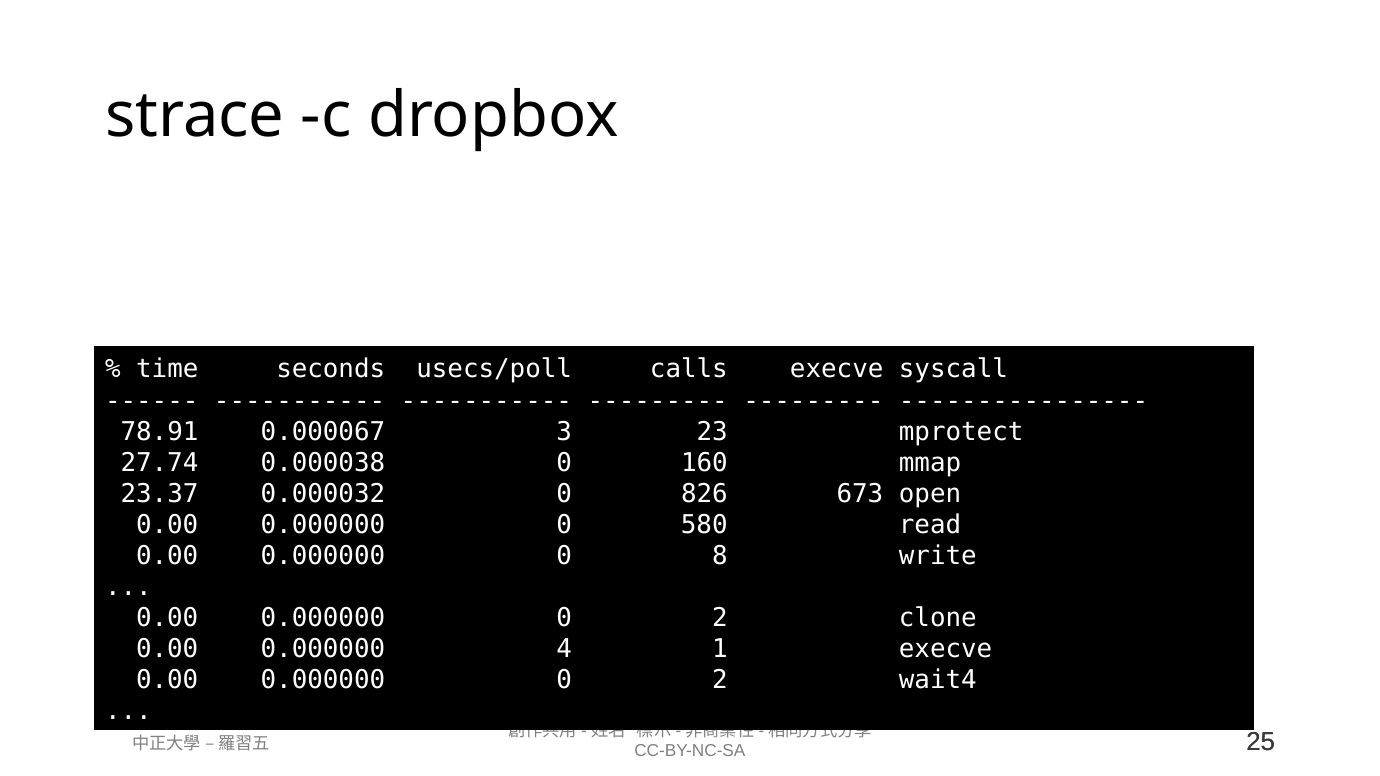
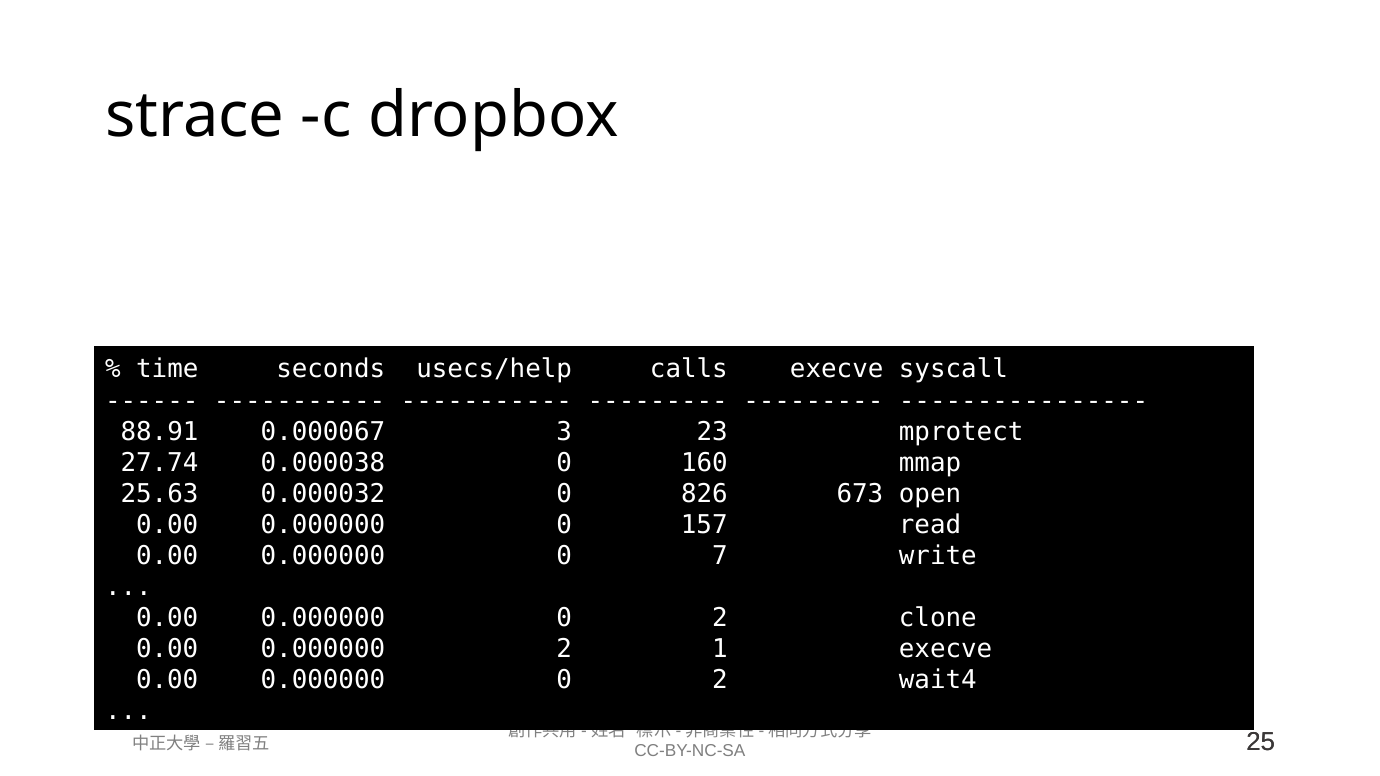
usecs/poll: usecs/poll -> usecs/help
78.91: 78.91 -> 88.91
23.37: 23.37 -> 25.63
580: 580 -> 157
8: 8 -> 7
0.000000 4: 4 -> 2
